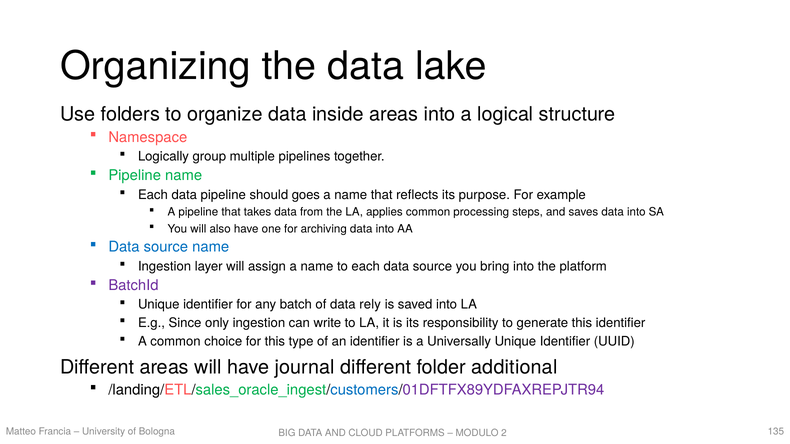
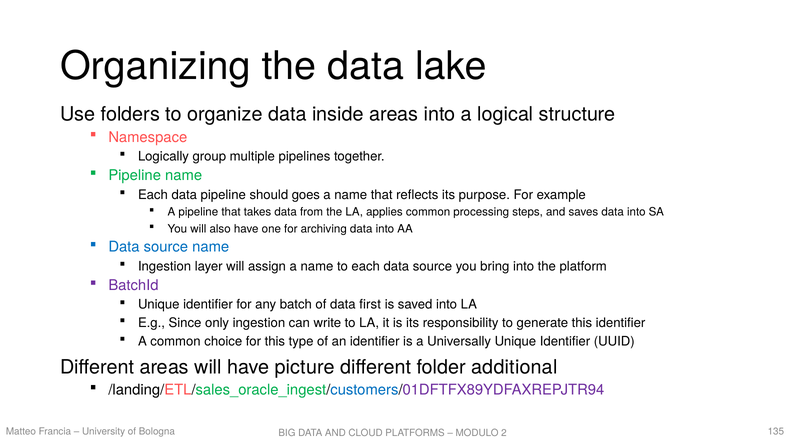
rely: rely -> first
journal: journal -> picture
